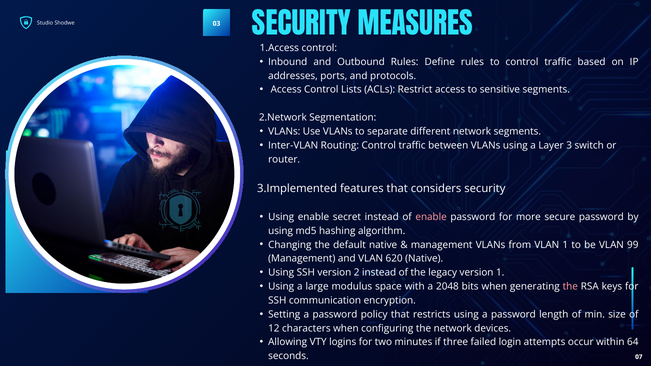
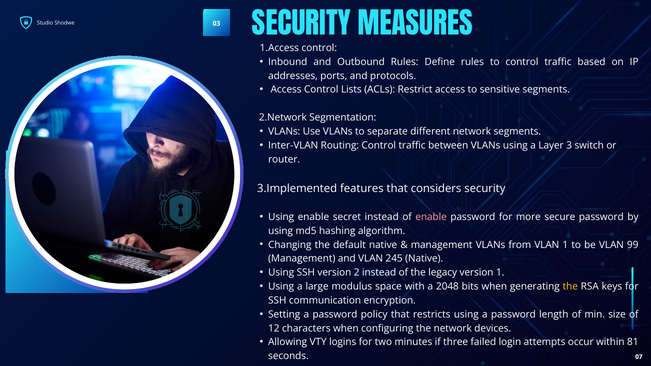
620: 620 -> 245
the at (570, 287) colour: pink -> yellow
64: 64 -> 81
